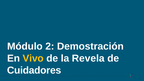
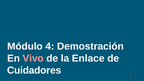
2: 2 -> 4
Vivo colour: yellow -> pink
Revela: Revela -> Enlace
